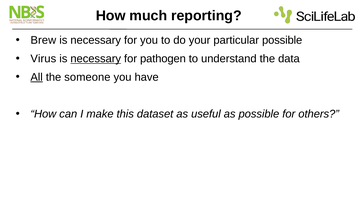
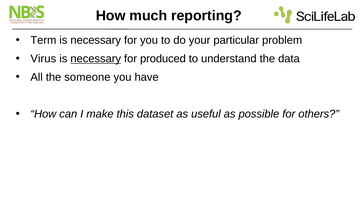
Brew: Brew -> Term
particular possible: possible -> problem
pathogen: pathogen -> produced
All underline: present -> none
